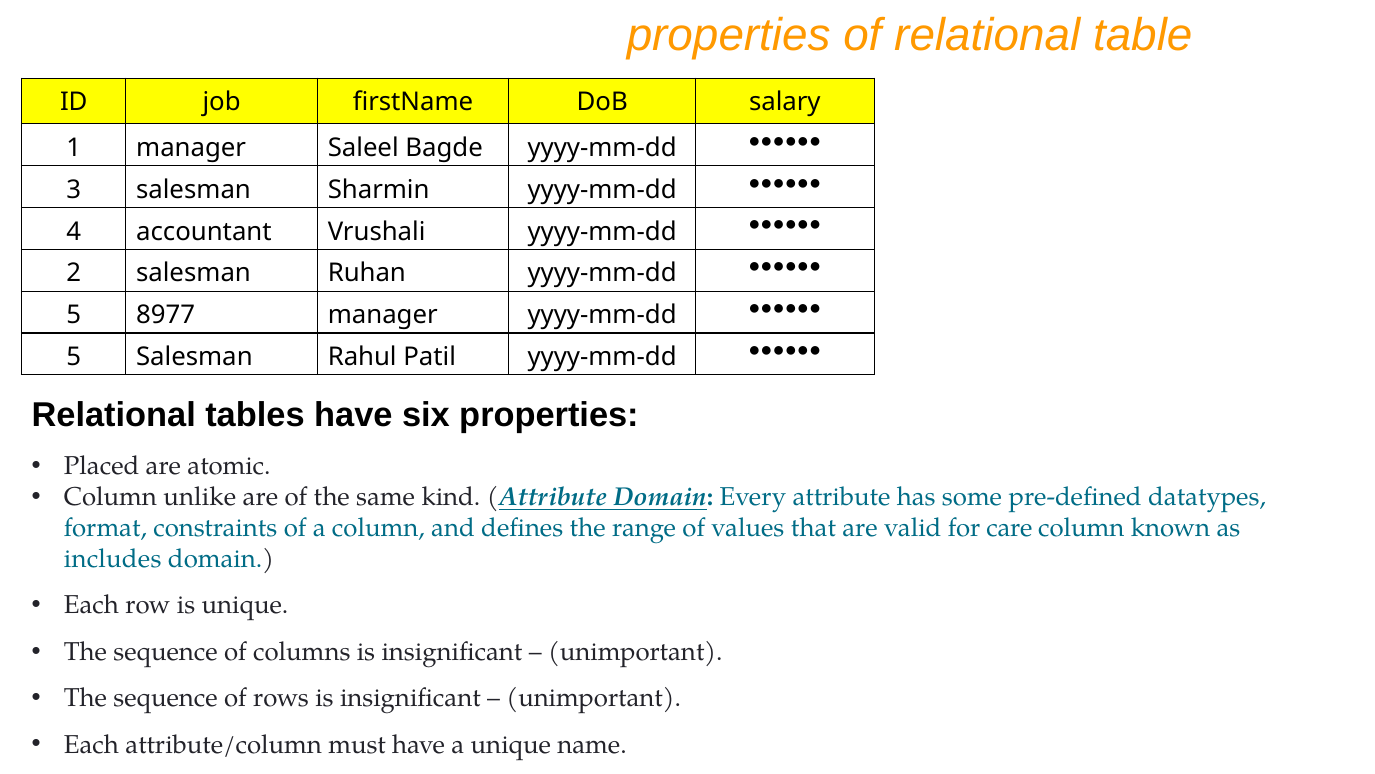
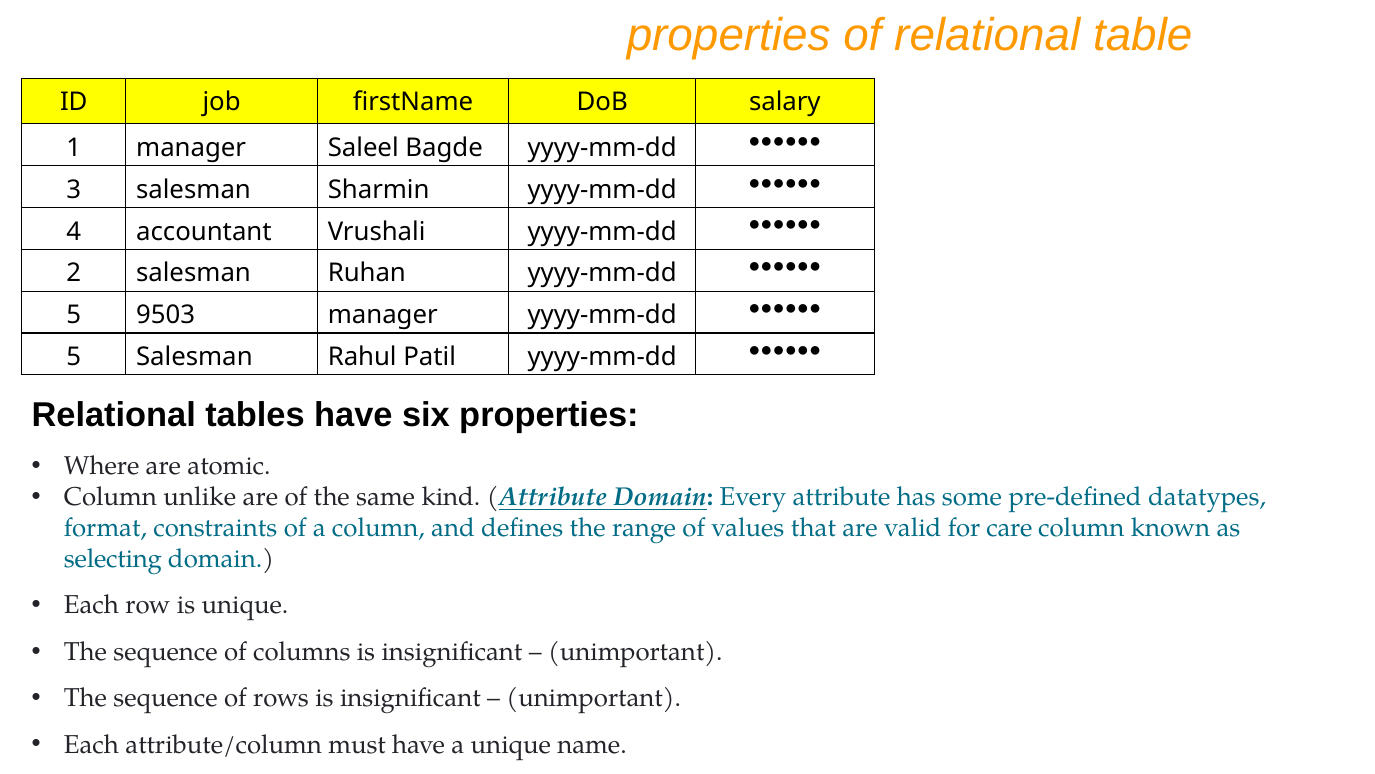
8977: 8977 -> 9503
Placed: Placed -> Where
includes: includes -> selecting
